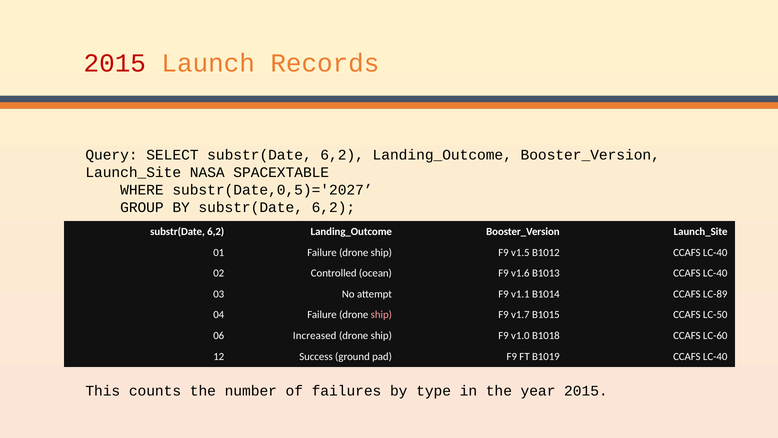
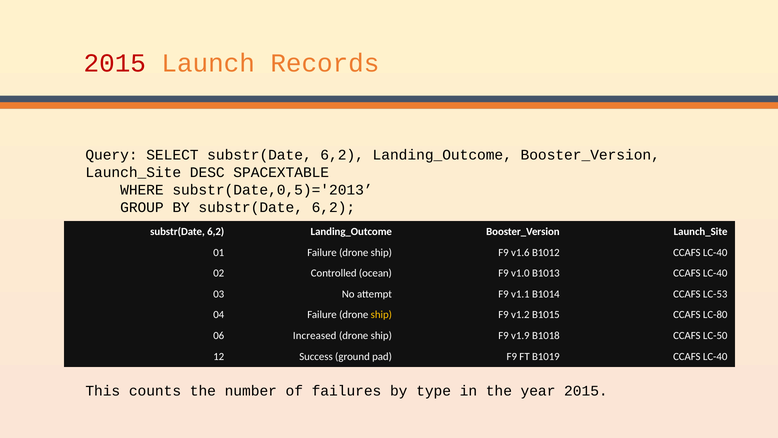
NASA: NASA -> DESC
substr(Date,0,5)='2027: substr(Date,0,5)='2027 -> substr(Date,0,5)='2013
v1.5: v1.5 -> v1.6
v1.6: v1.6 -> v1.0
LC-89: LC-89 -> LC-53
ship at (381, 315) colour: pink -> yellow
v1.7: v1.7 -> v1.2
LC-50: LC-50 -> LC-80
v1.0: v1.0 -> v1.9
LC-60: LC-60 -> LC-50
